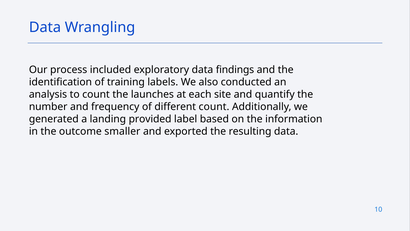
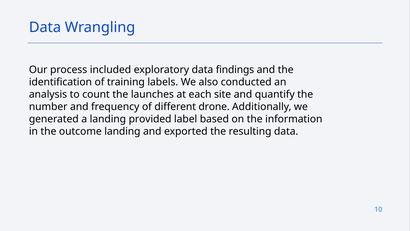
different count: count -> drone
outcome smaller: smaller -> landing
